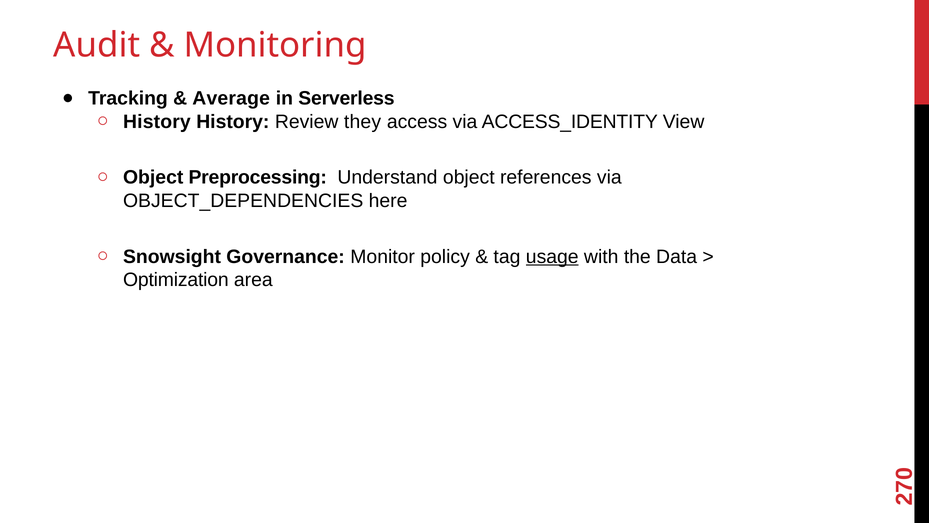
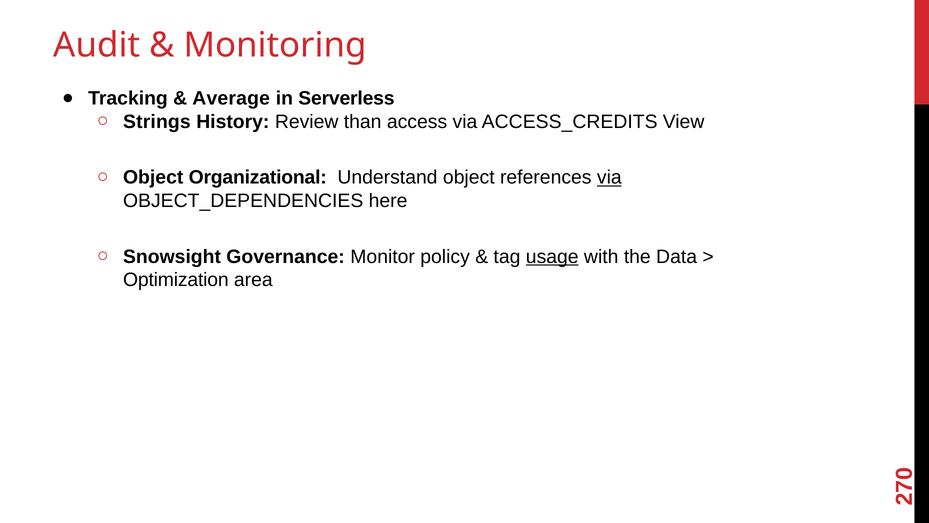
History at (157, 122): History -> Strings
they: they -> than
ACCESS_IDENTITY: ACCESS_IDENTITY -> ACCESS_CREDITS
Preprocessing: Preprocessing -> Organizational
via at (609, 177) underline: none -> present
